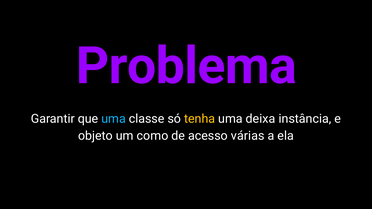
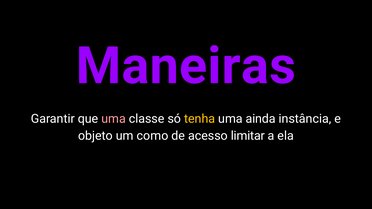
Problema: Problema -> Maneiras
uma at (114, 119) colour: light blue -> pink
deixa: deixa -> ainda
várias: várias -> limitar
